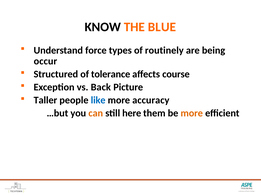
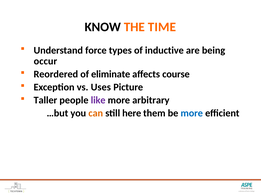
BLUE: BLUE -> TIME
routinely: routinely -> inductive
Structured: Structured -> Reordered
tolerance: tolerance -> eliminate
Back: Back -> Uses
like colour: blue -> purple
accuracy: accuracy -> arbitrary
more at (192, 113) colour: orange -> blue
